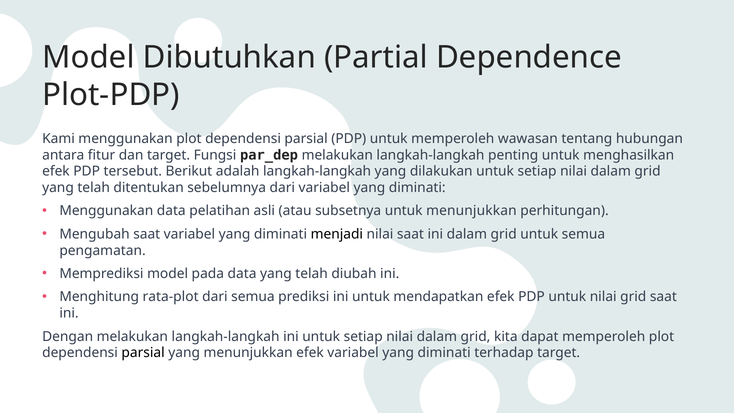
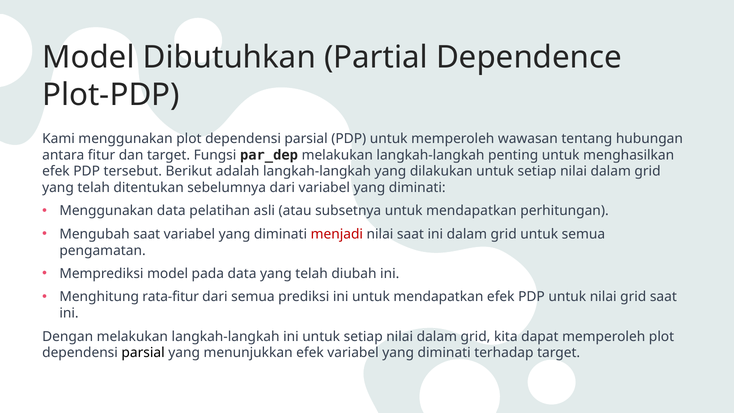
subsetnya untuk menunjukkan: menunjukkan -> mendapatkan
menjadi colour: black -> red
rata-plot: rata-plot -> rata-fitur
